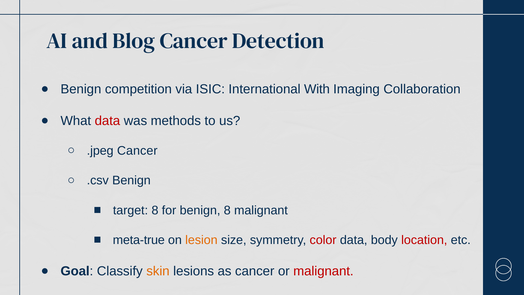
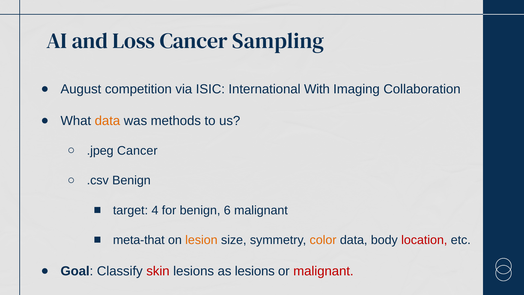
Blog: Blog -> Loss
Detection: Detection -> Sampling
Benign at (81, 89): Benign -> August
data at (107, 121) colour: red -> orange
target 8: 8 -> 4
benign 8: 8 -> 6
meta-true: meta-true -> meta-that
color colour: red -> orange
skin colour: orange -> red
as cancer: cancer -> lesions
